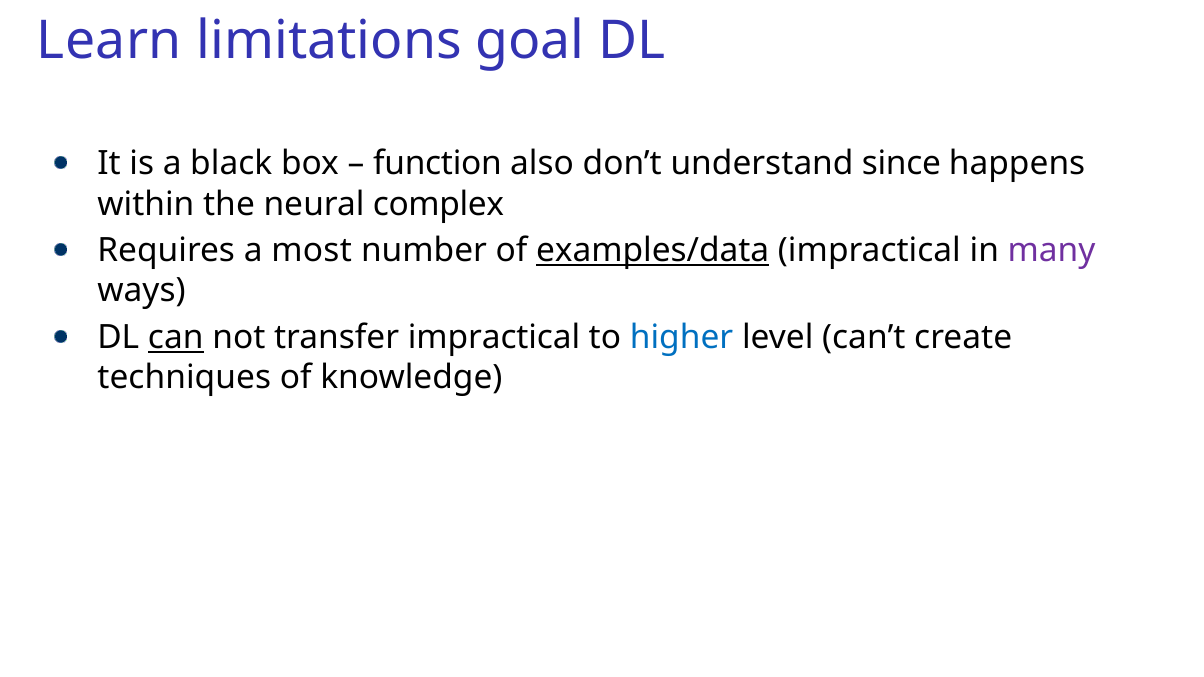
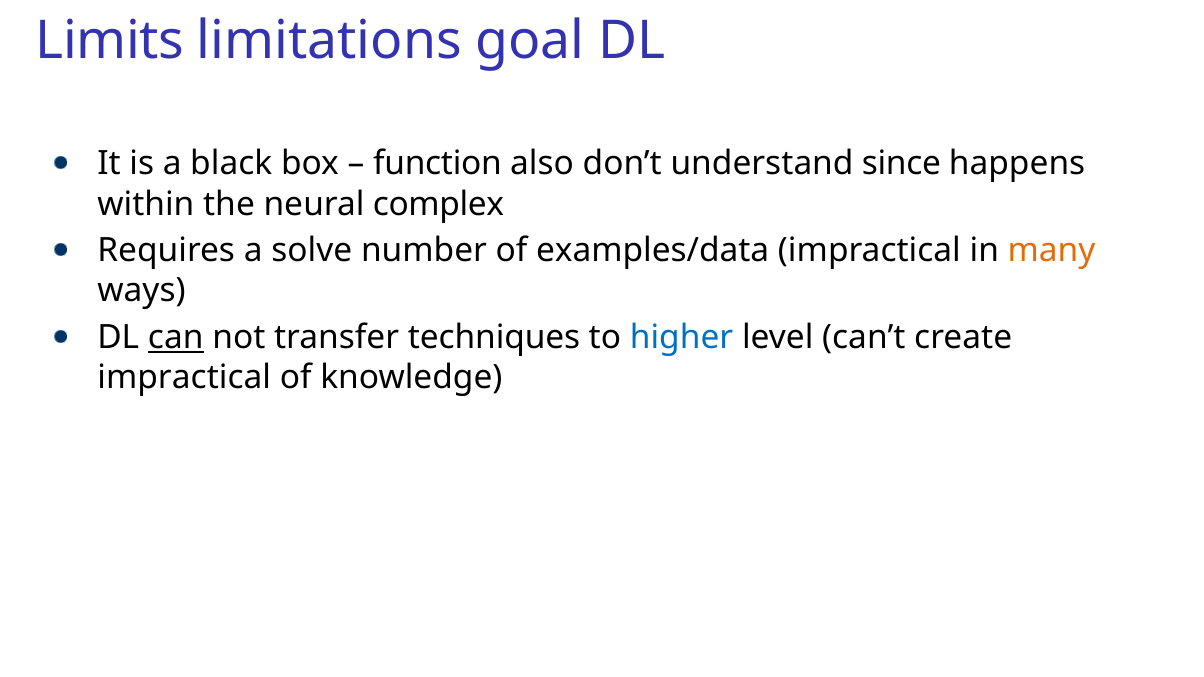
Learn: Learn -> Limits
most: most -> solve
examples/data underline: present -> none
many colour: purple -> orange
transfer impractical: impractical -> techniques
techniques at (184, 378): techniques -> impractical
